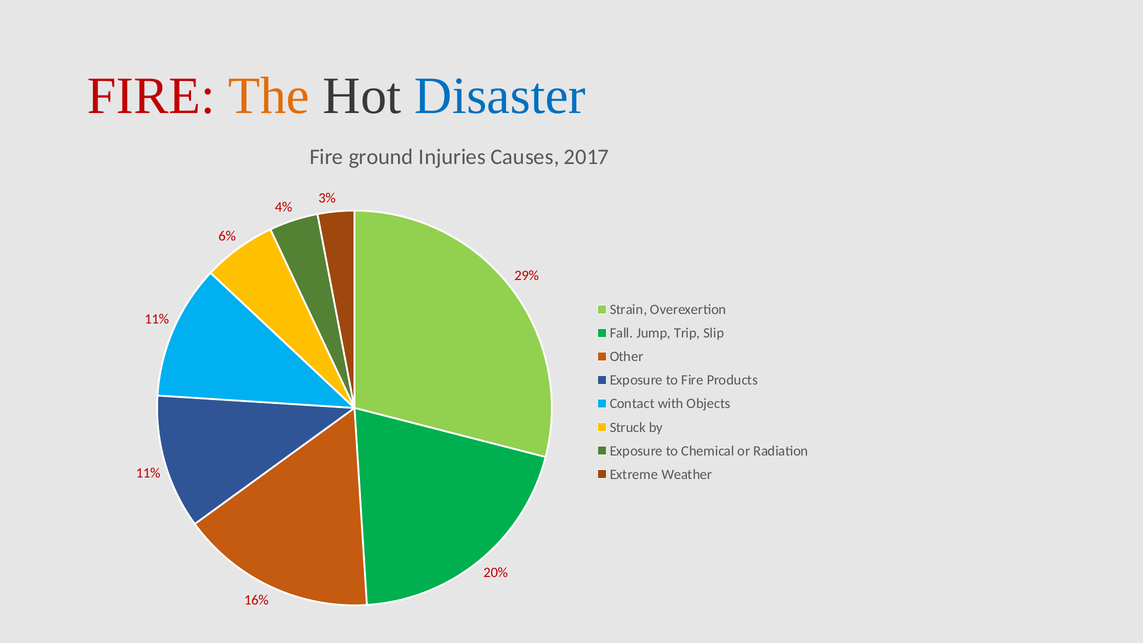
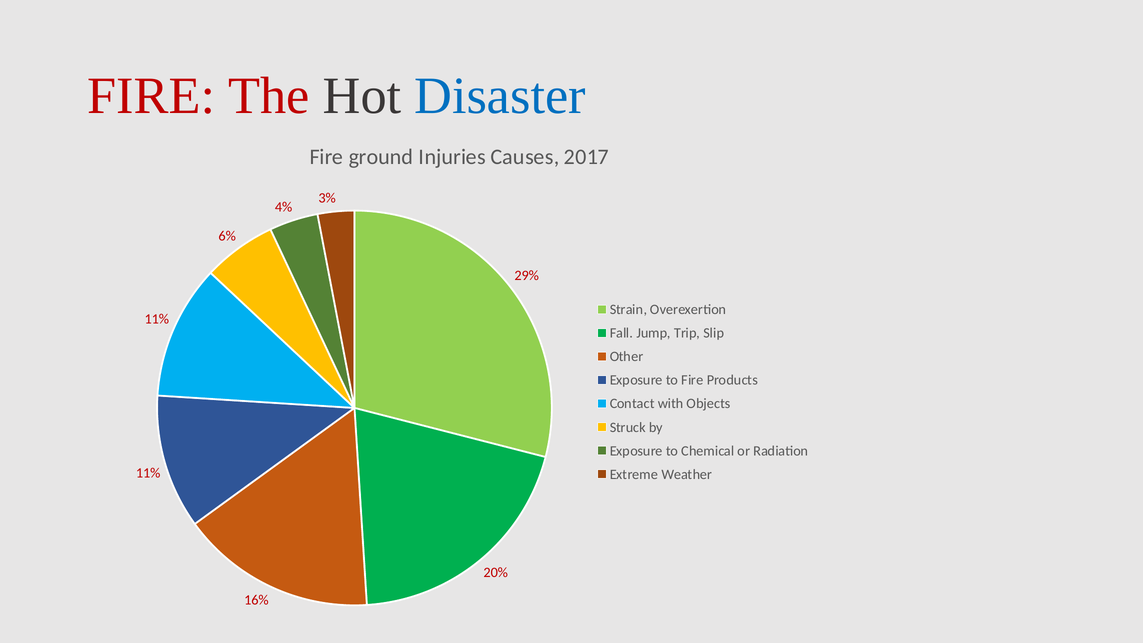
The colour: orange -> red
